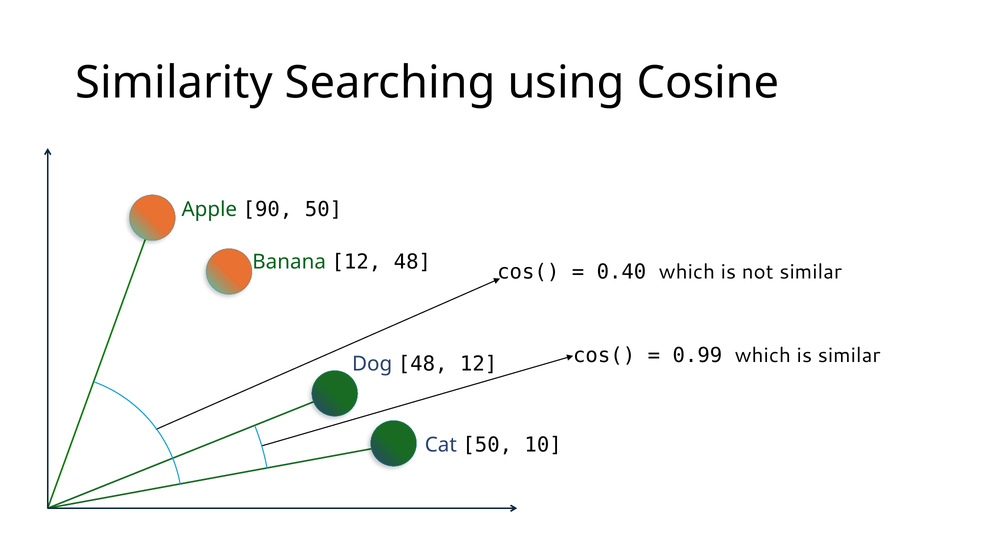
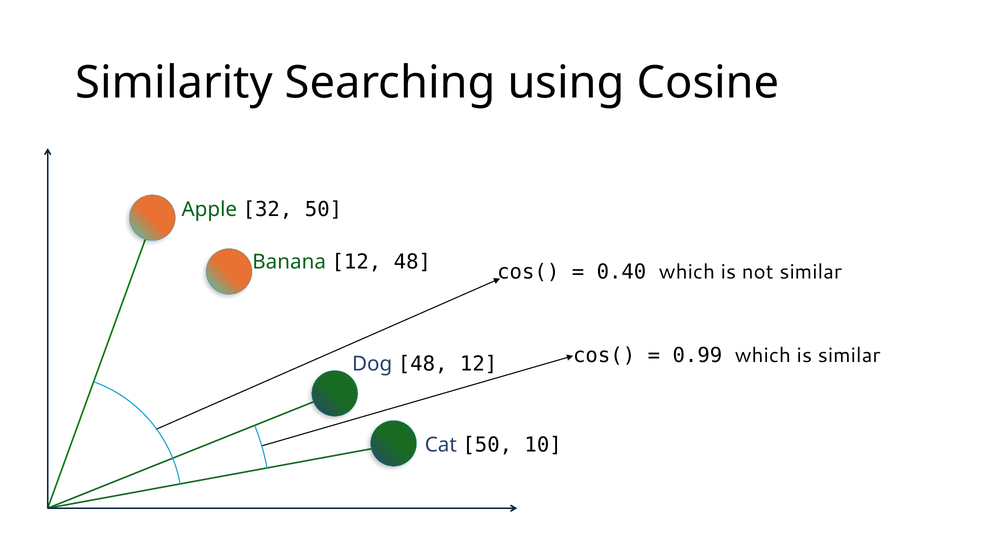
90: 90 -> 32
